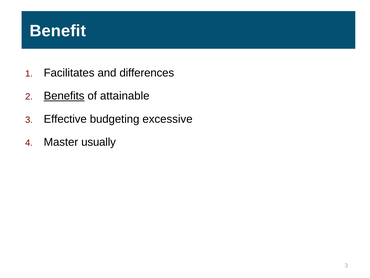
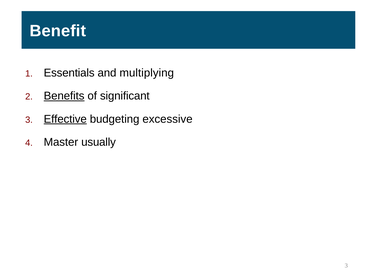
Facilitates: Facilitates -> Essentials
differences: differences -> multiplying
attainable: attainable -> significant
Effective underline: none -> present
